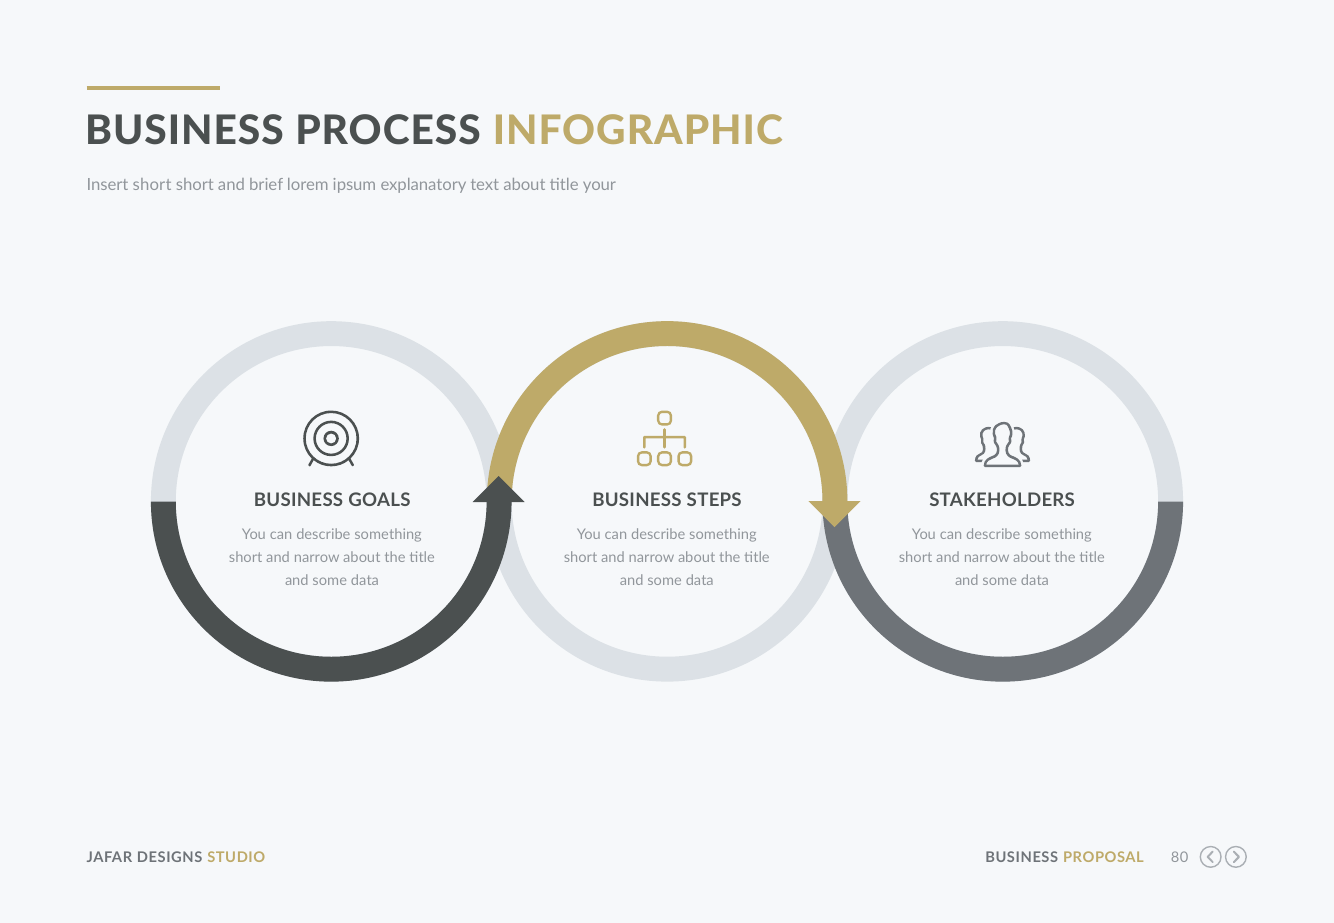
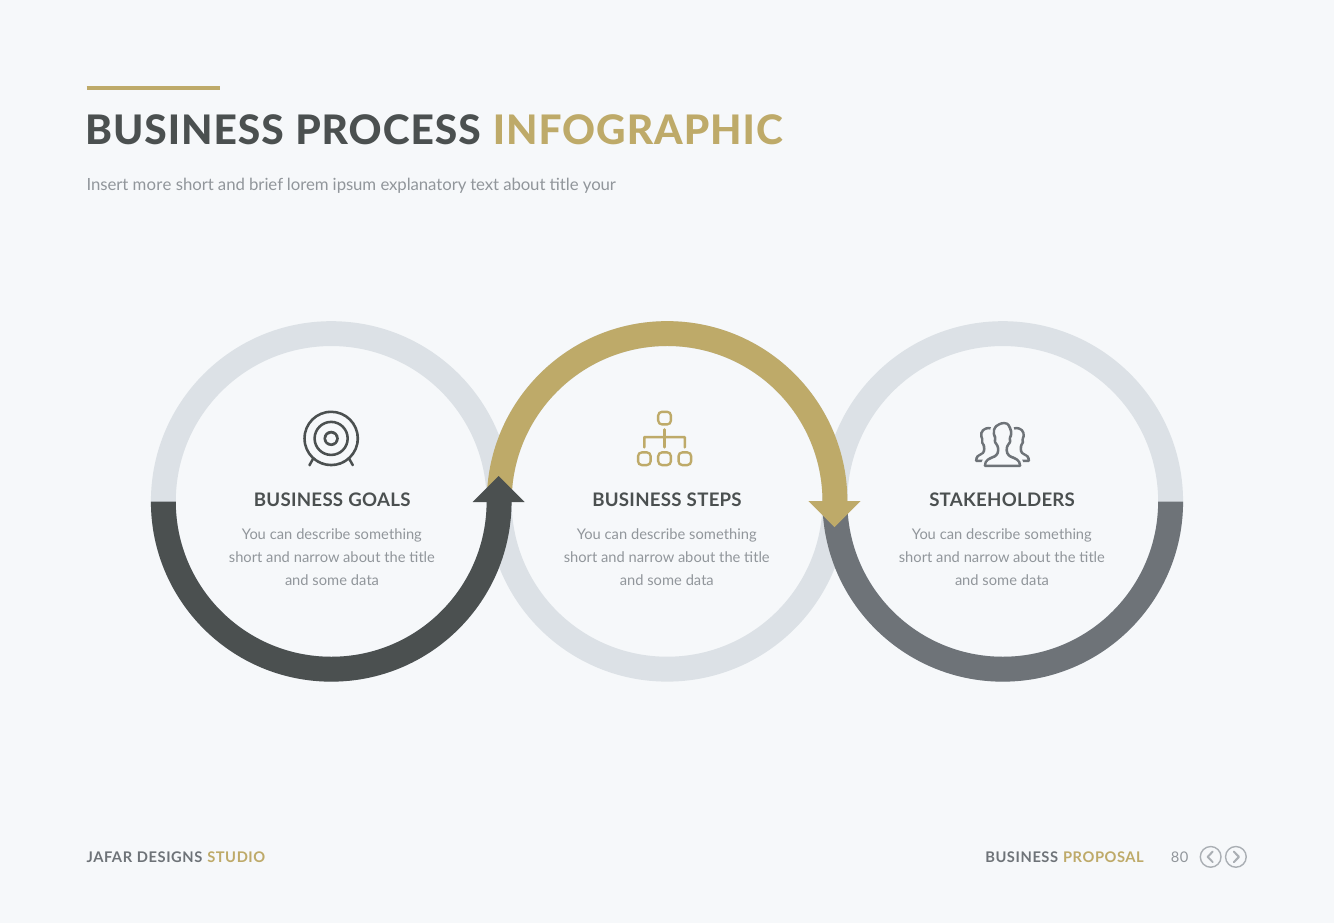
Insert short: short -> more
